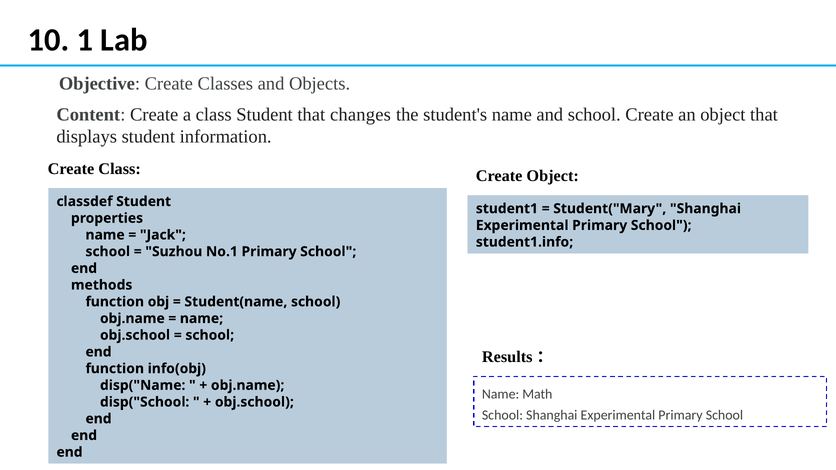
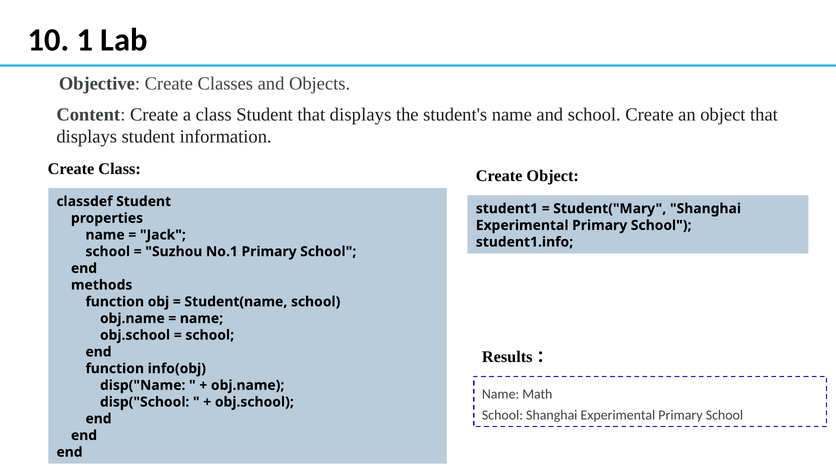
Student that changes: changes -> displays
